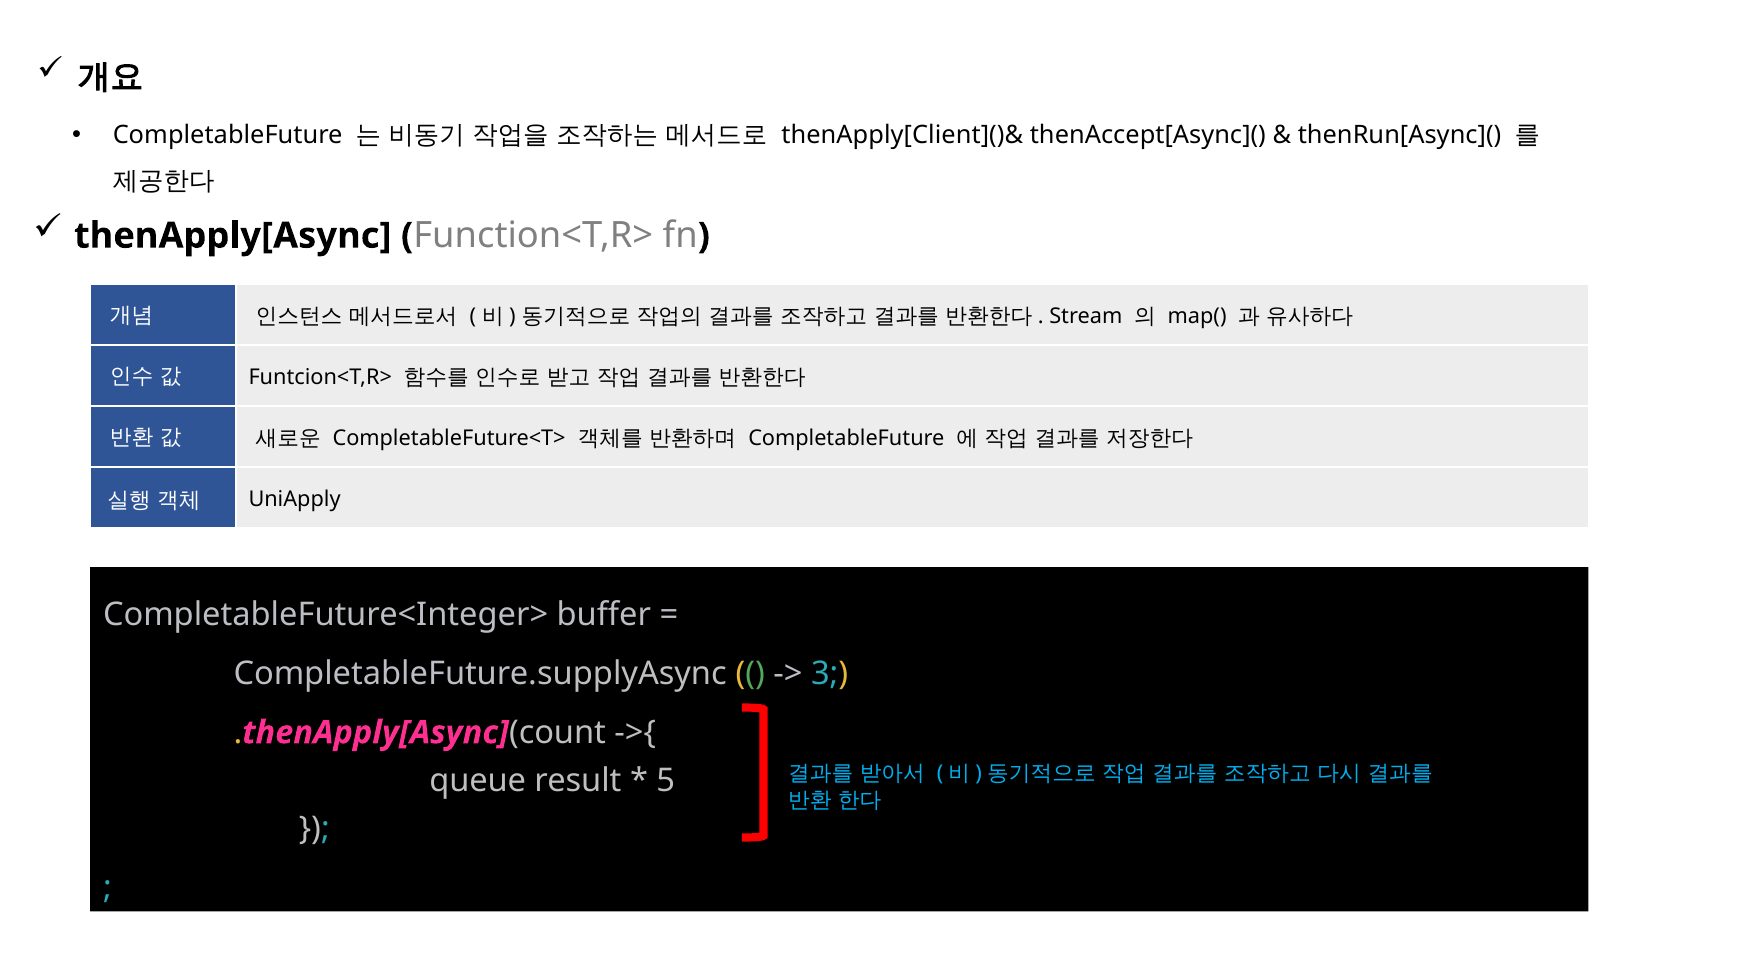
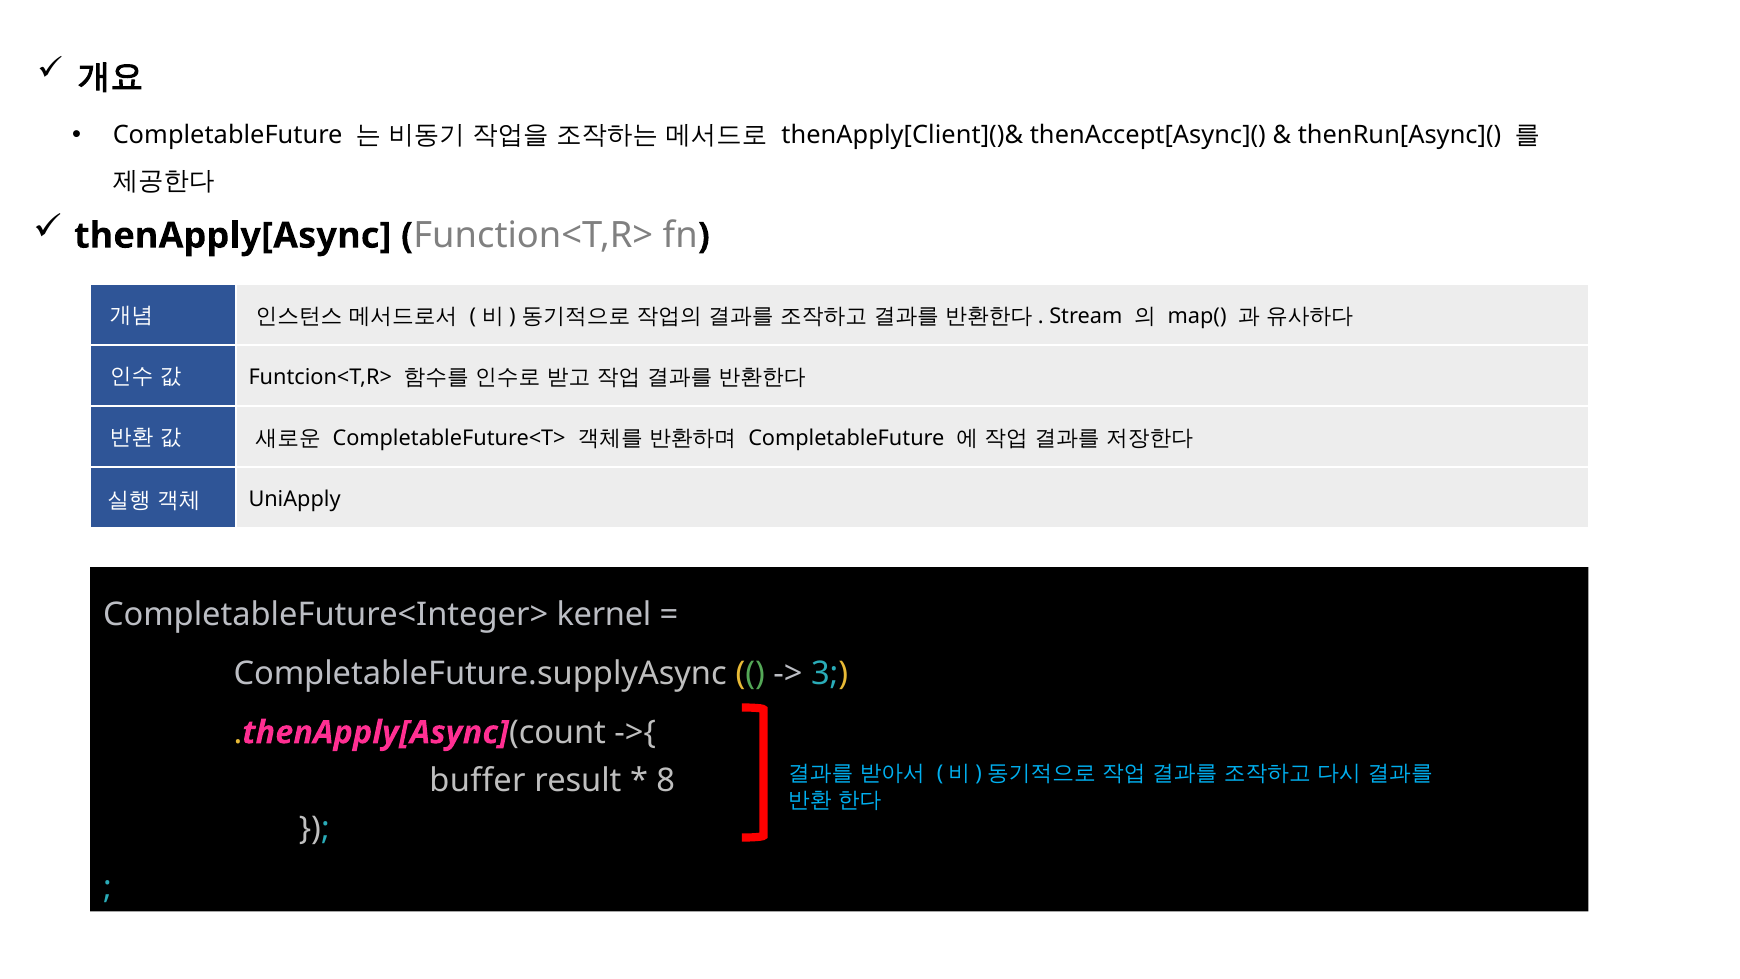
buffer: buffer -> kernel
queue: queue -> buffer
5: 5 -> 8
